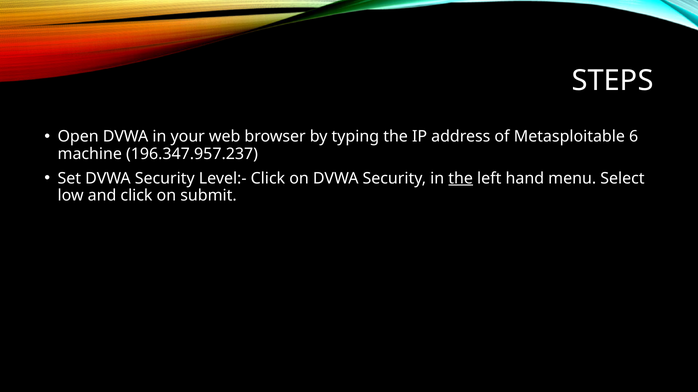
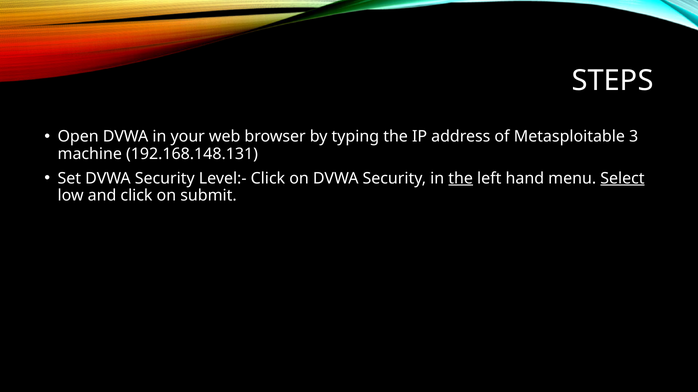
6: 6 -> 3
196.347.957.237: 196.347.957.237 -> 192.168.148.131
Select underline: none -> present
